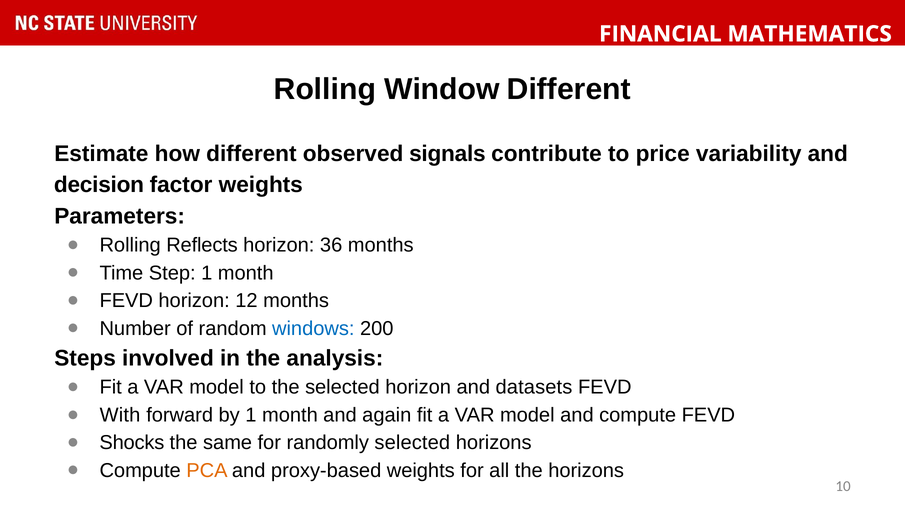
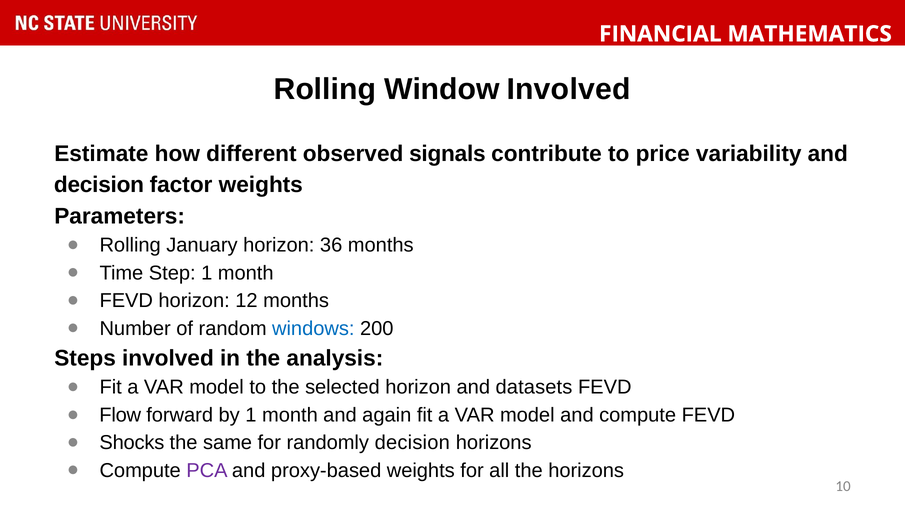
Window Different: Different -> Involved
Reflects: Reflects -> January
With: With -> Flow
randomly selected: selected -> decision
PCA colour: orange -> purple
